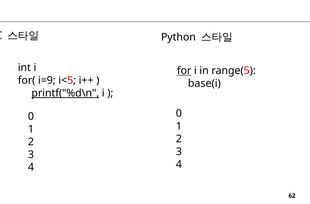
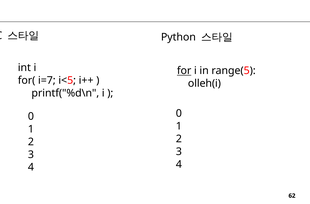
i=9: i=9 -> i=7
base(i: base(i -> olleh(i
printf("%d\n underline: present -> none
